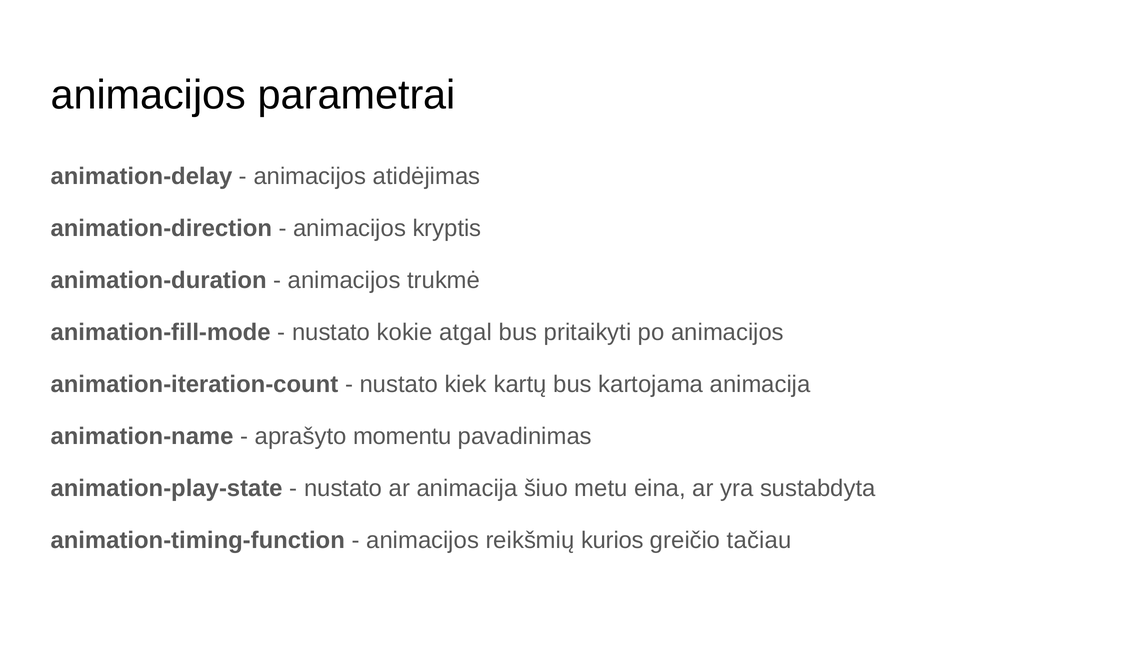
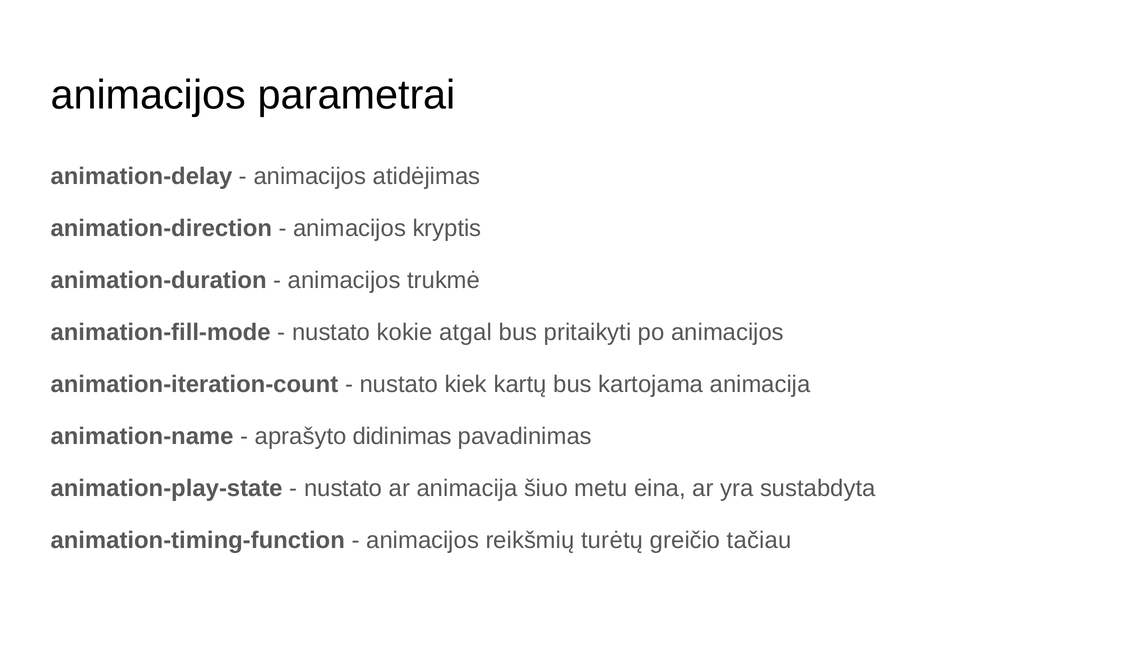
momentu: momentu -> didinimas
kurios: kurios -> turėtų
